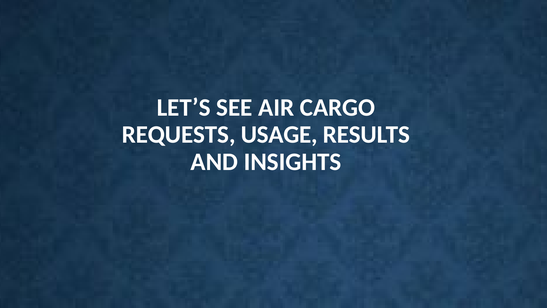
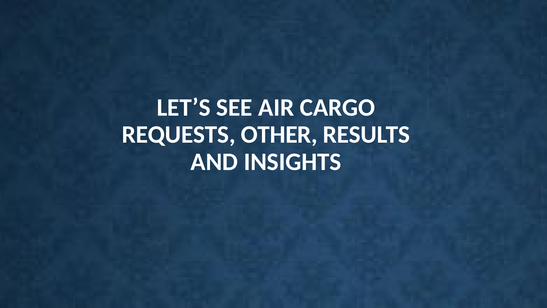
USAGE: USAGE -> OTHER
